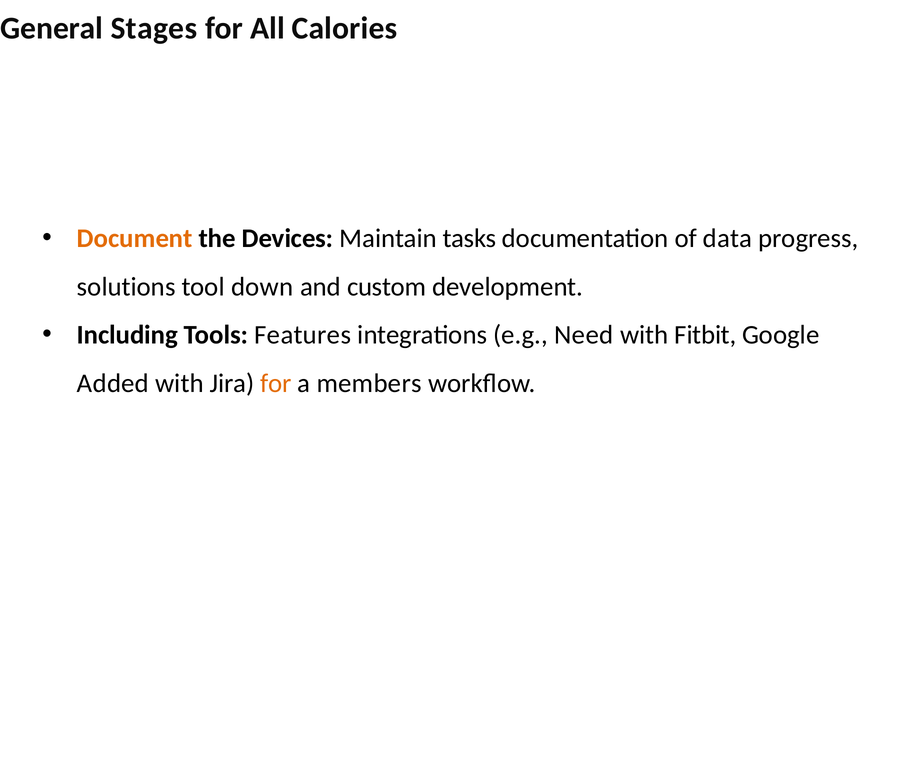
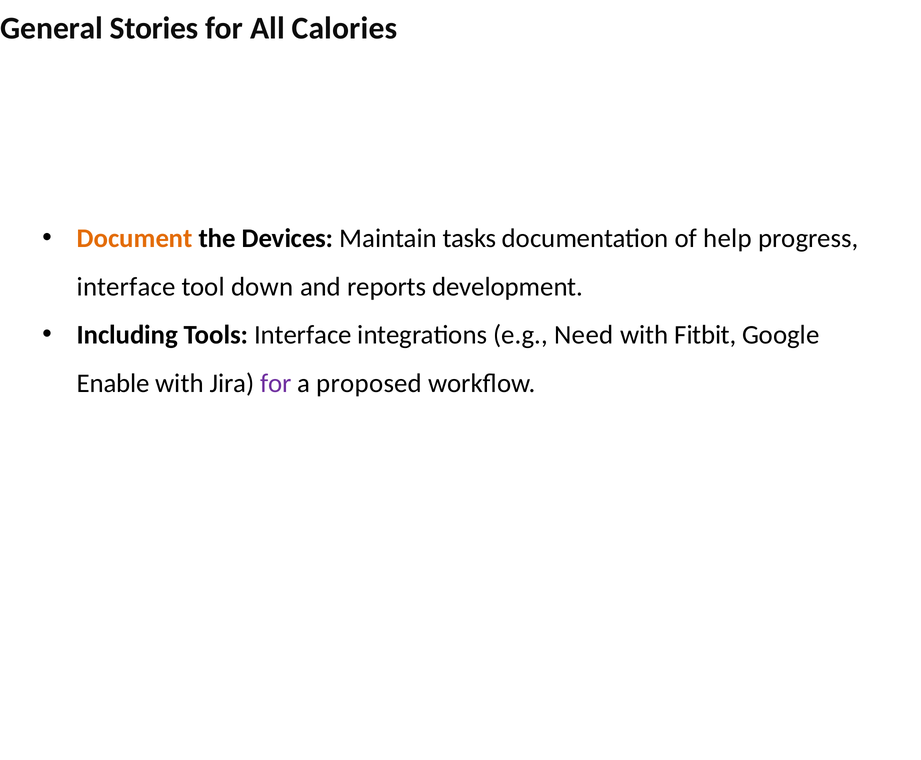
Stages: Stages -> Stories
data: data -> help
solutions at (126, 287): solutions -> interface
custom: custom -> reports
Tools Features: Features -> Interface
Added: Added -> Enable
for at (276, 383) colour: orange -> purple
members: members -> proposed
